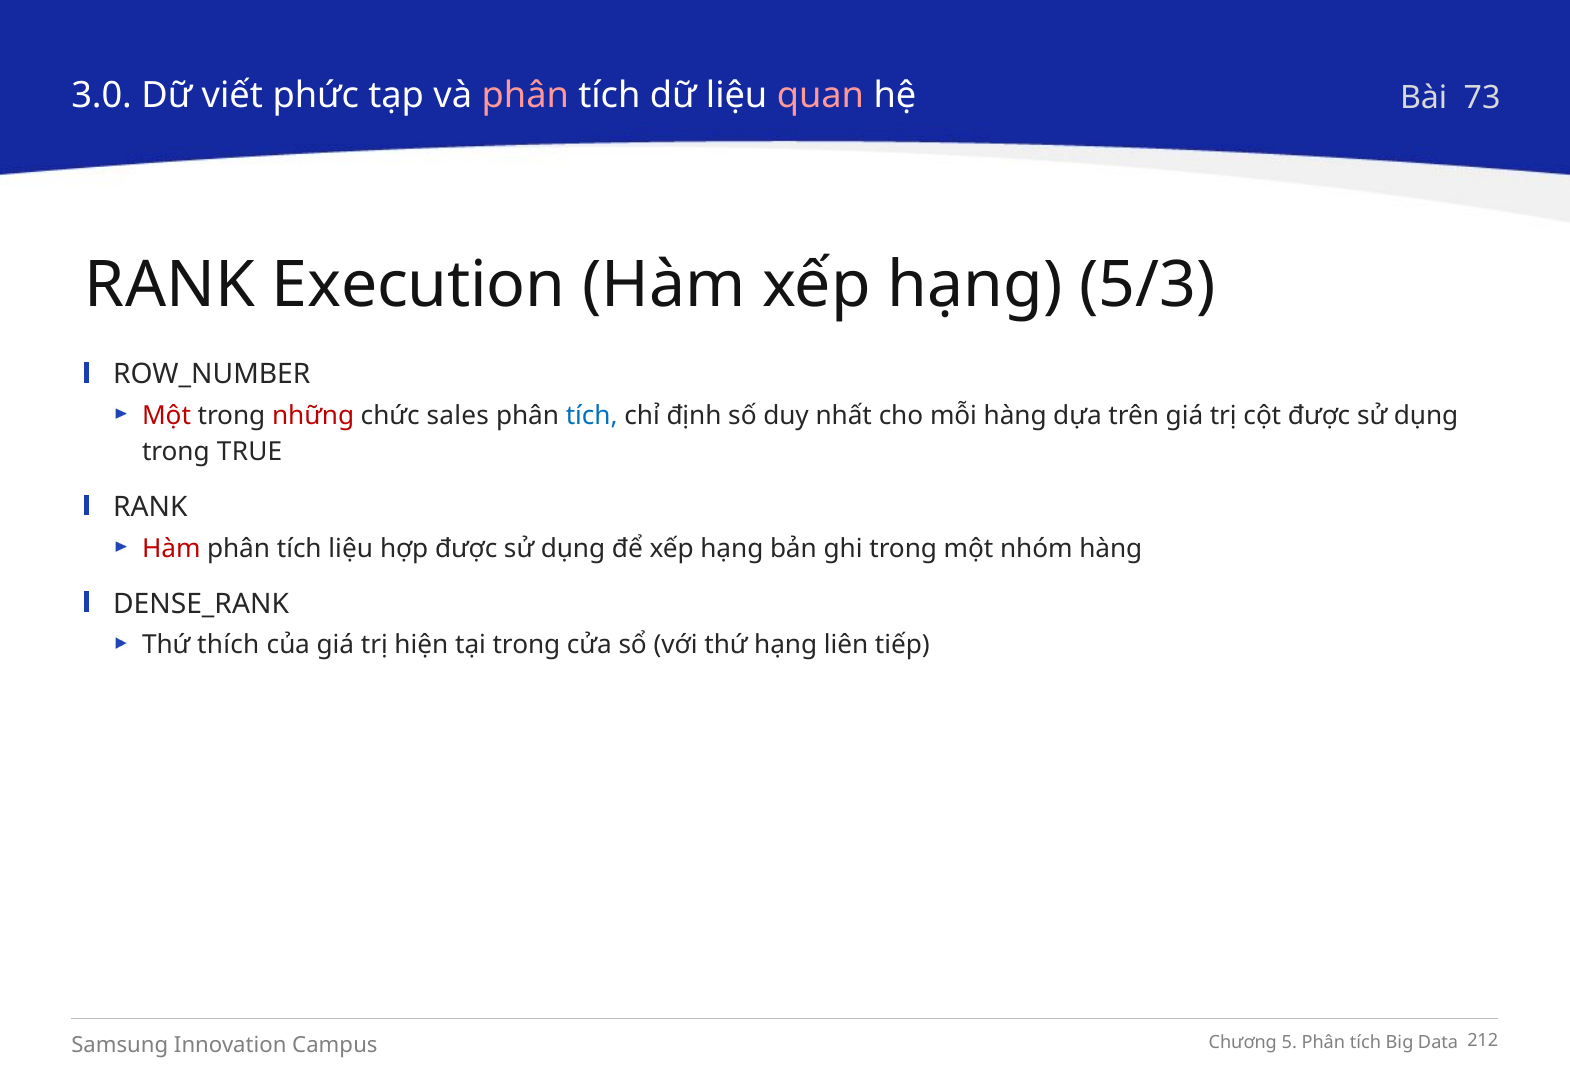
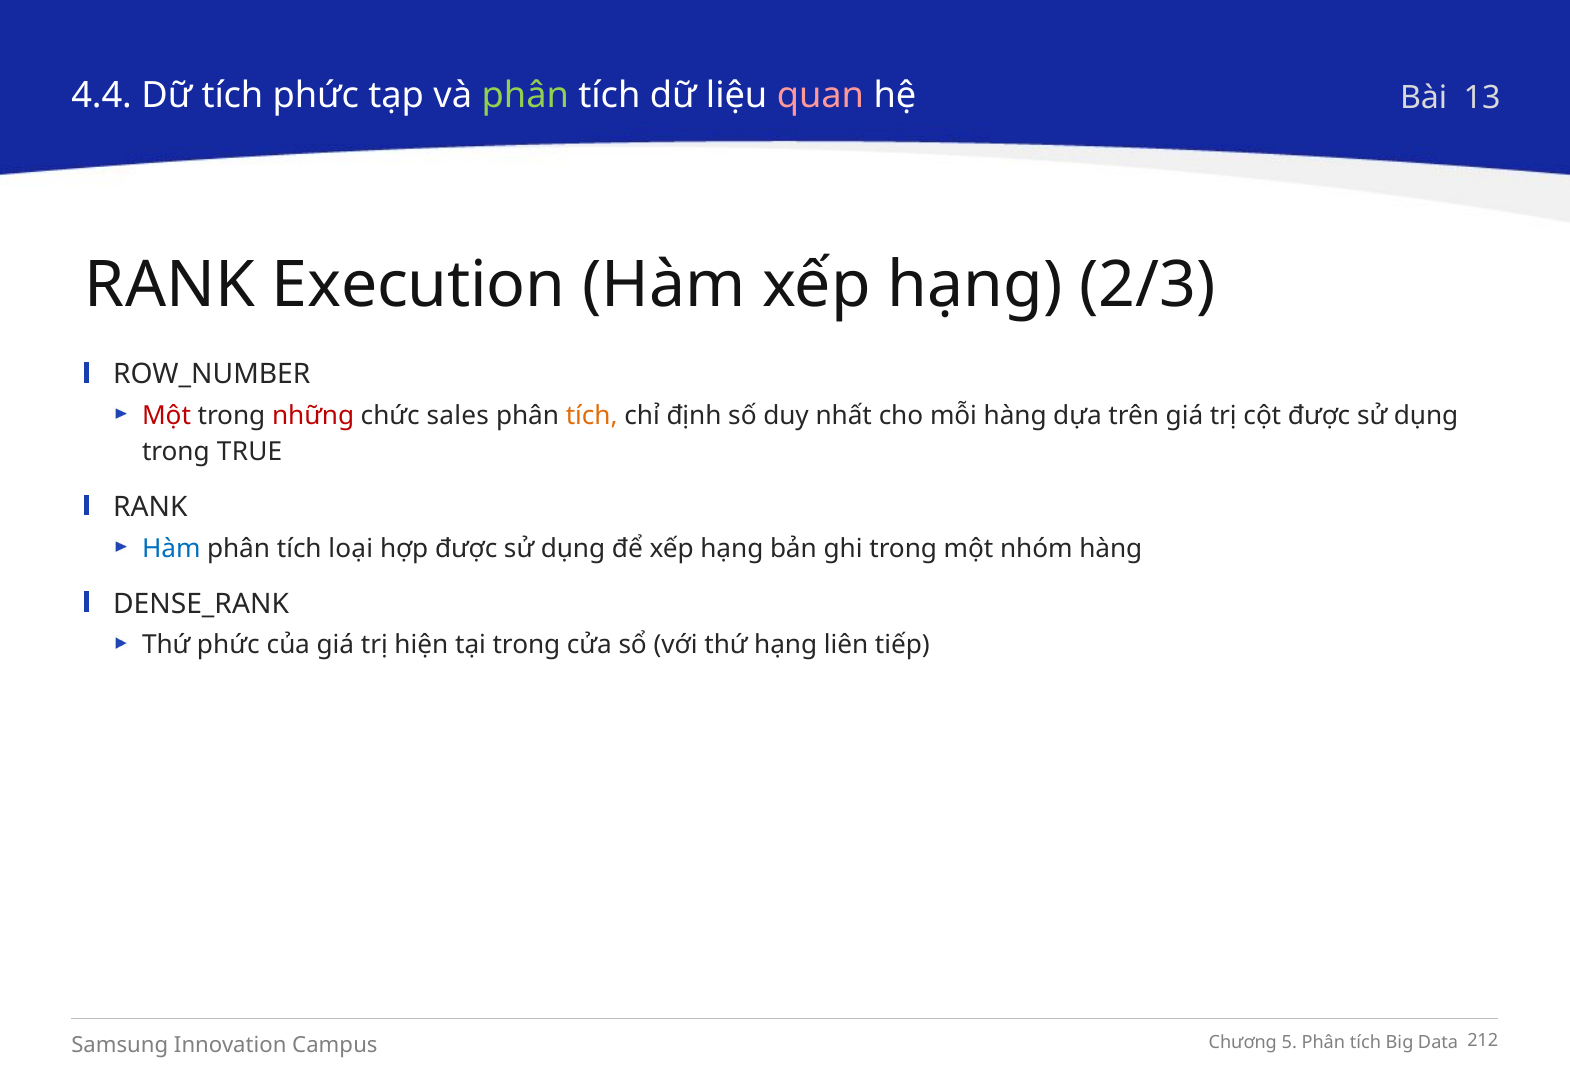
3.0: 3.0 -> 4.4
Dữ viết: viết -> tích
phân at (525, 95) colour: pink -> light green
73: 73 -> 13
5/3: 5/3 -> 2/3
tích at (592, 416) colour: blue -> orange
Hàm at (171, 548) colour: red -> blue
tích liệu: liệu -> loại
Thứ thích: thích -> phức
